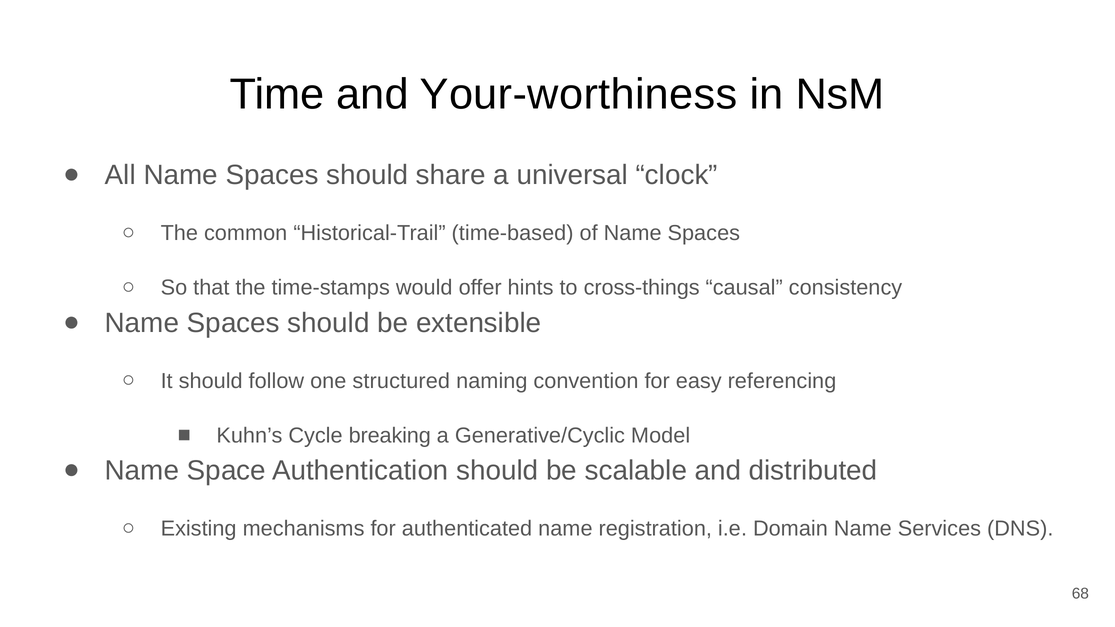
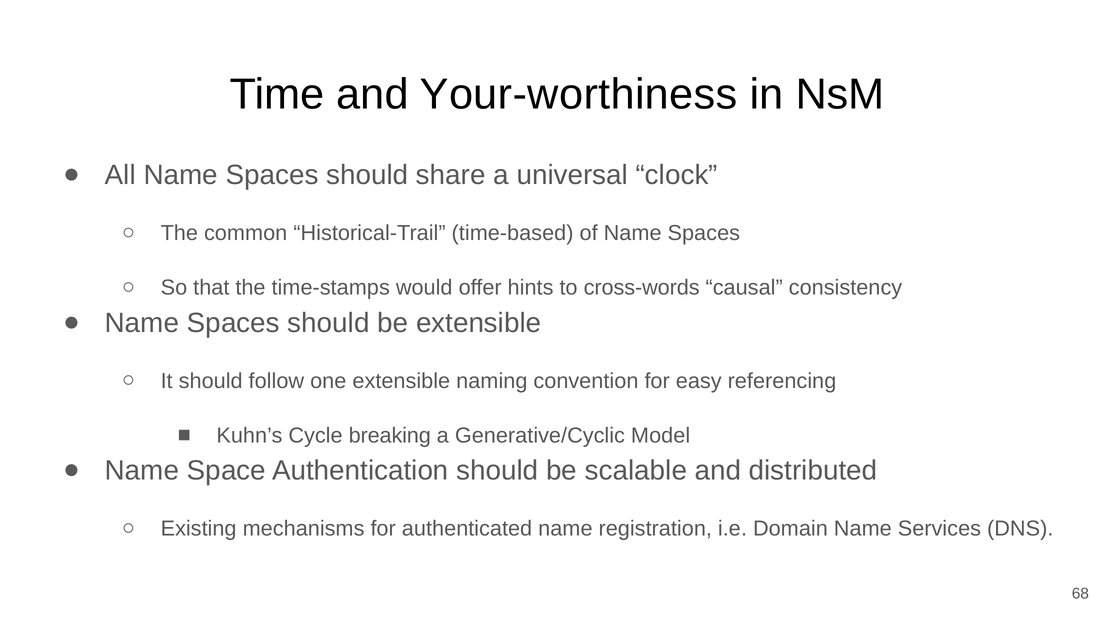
cross-things: cross-things -> cross-words
one structured: structured -> extensible
